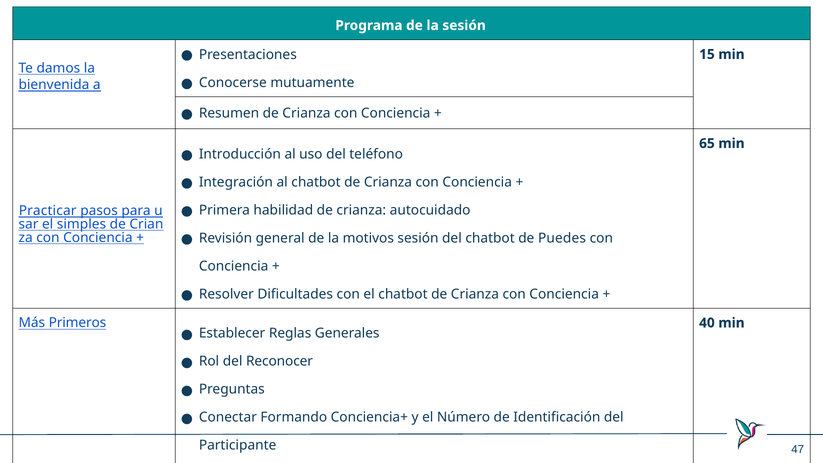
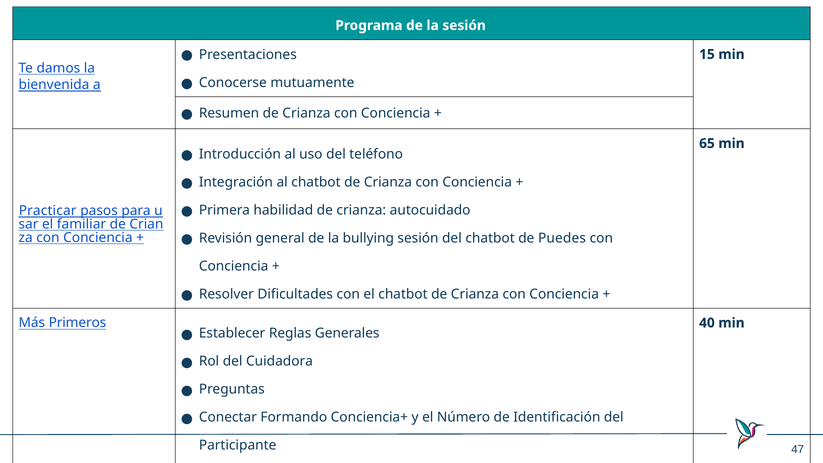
simples: simples -> familiar
motivos: motivos -> bullying
Reconocer: Reconocer -> Cuidadora
